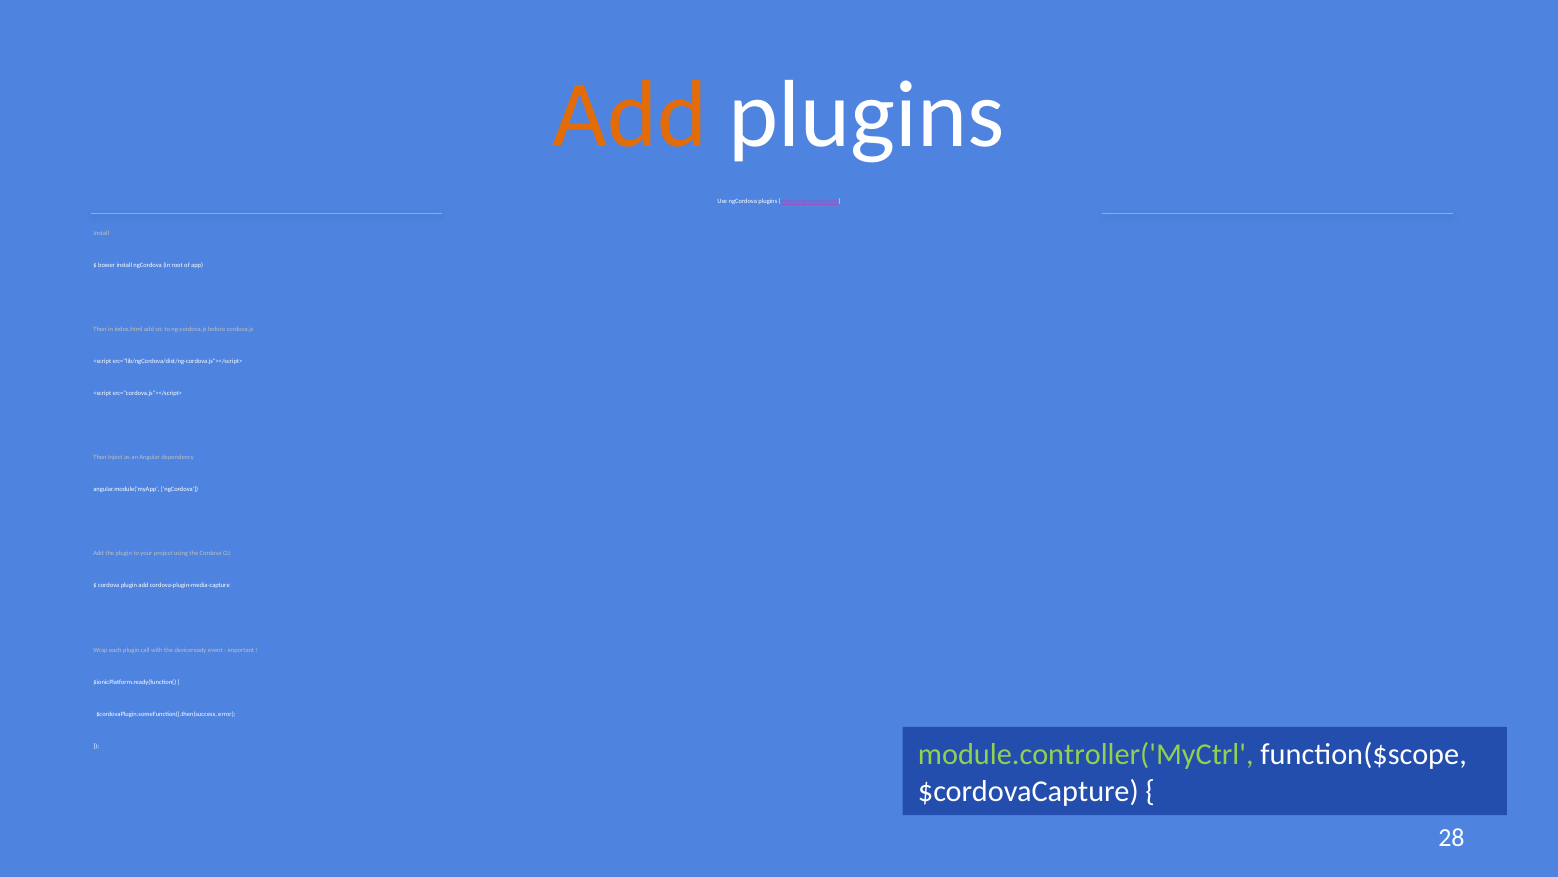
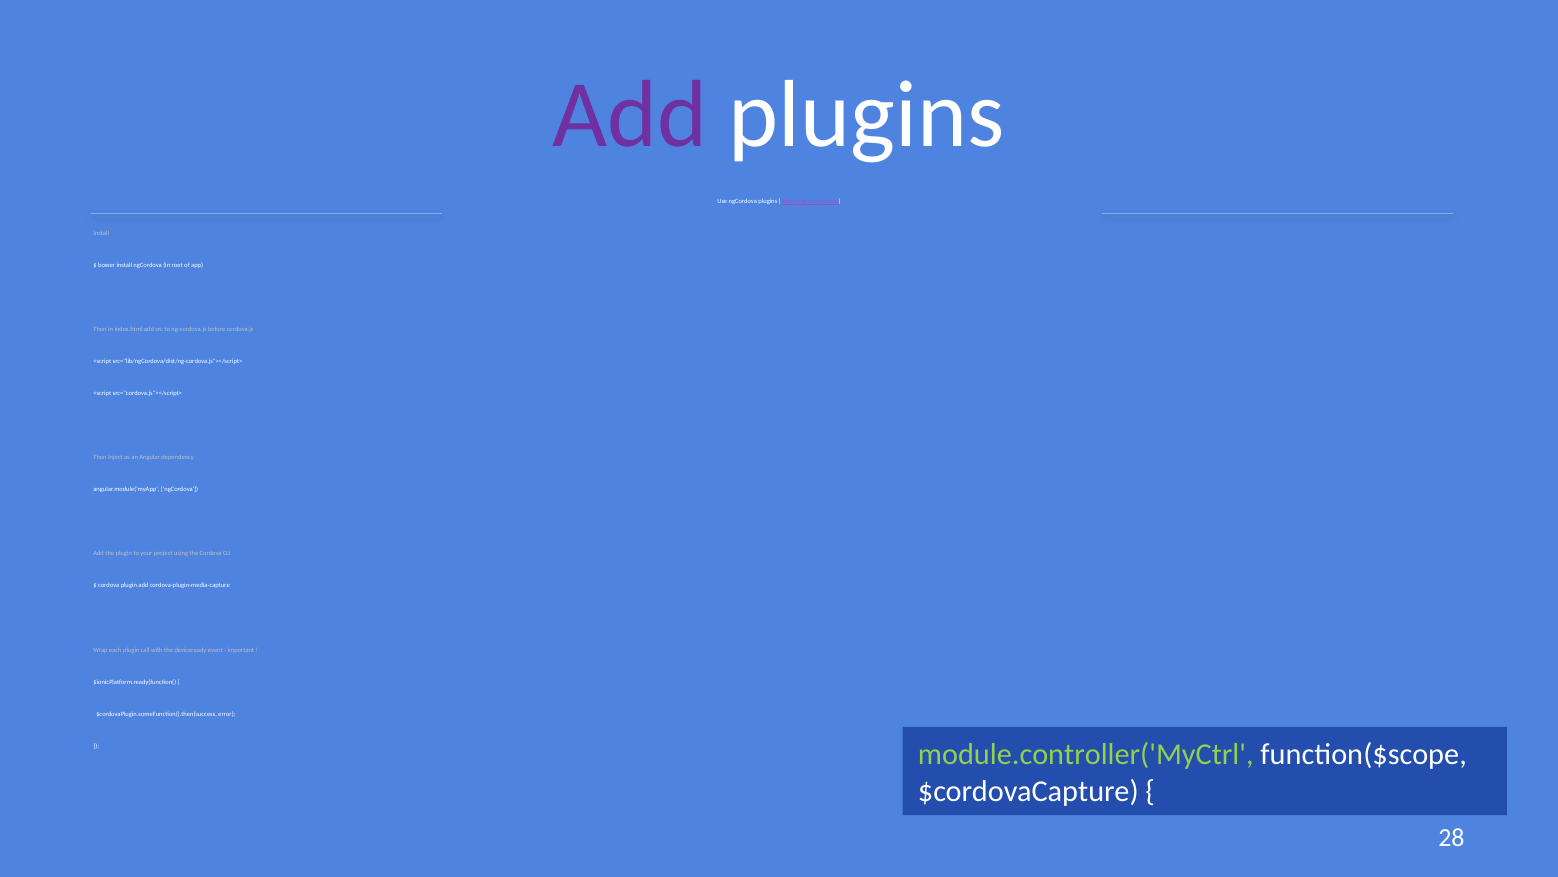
Add at (630, 115) colour: orange -> purple
